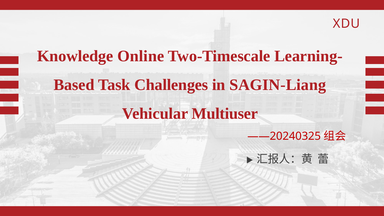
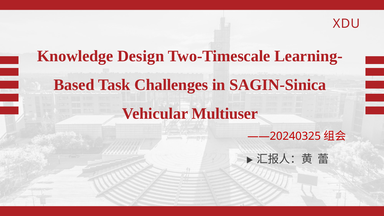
Online: Online -> Design
SAGIN-Liang: SAGIN-Liang -> SAGIN-Sinica
